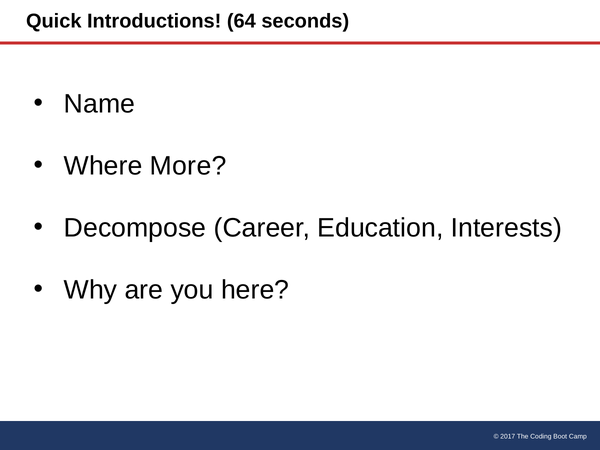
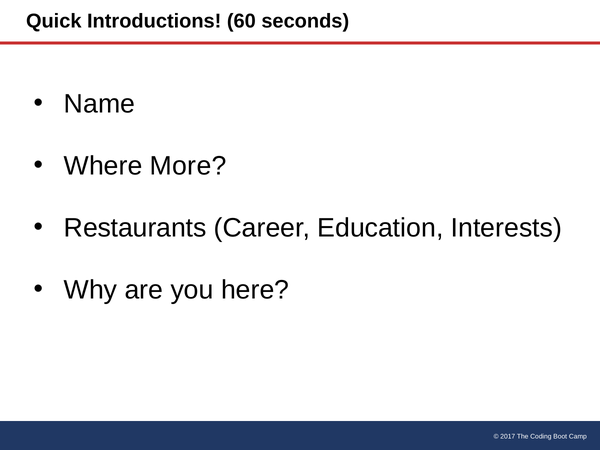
64: 64 -> 60
Decompose: Decompose -> Restaurants
